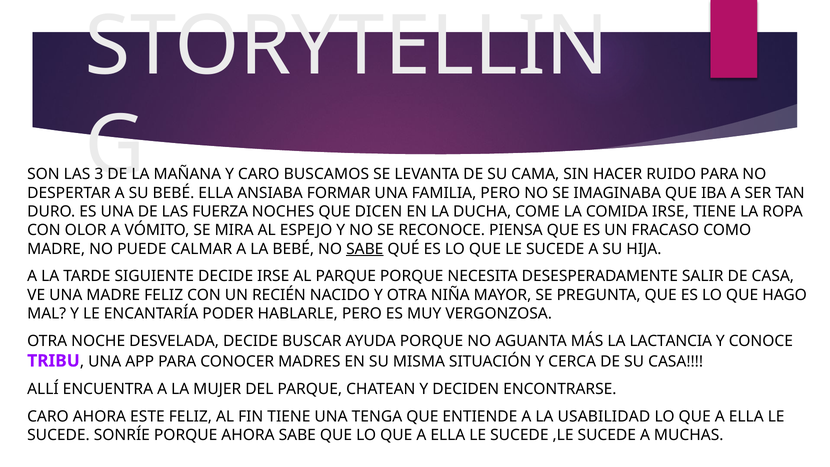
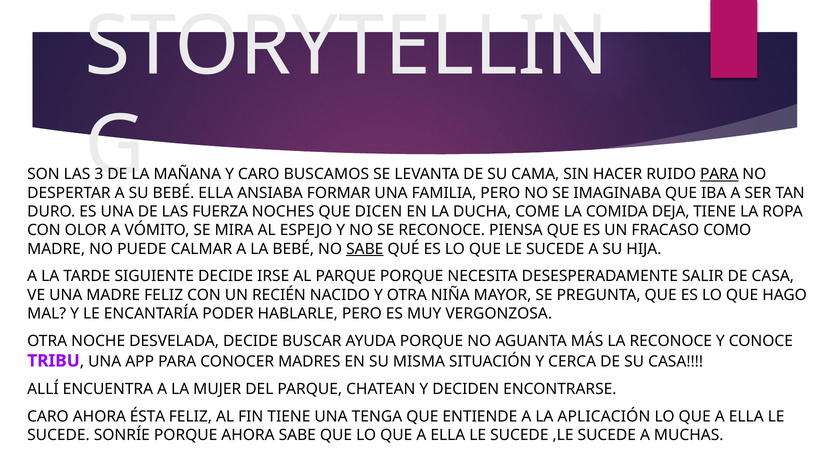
PARA at (719, 174) underline: none -> present
COMIDA IRSE: IRSE -> DEJA
LA LACTANCIA: LACTANCIA -> RECONOCE
ESTE: ESTE -> ÉSTA
USABILIDAD: USABILIDAD -> APLICACIÓN
